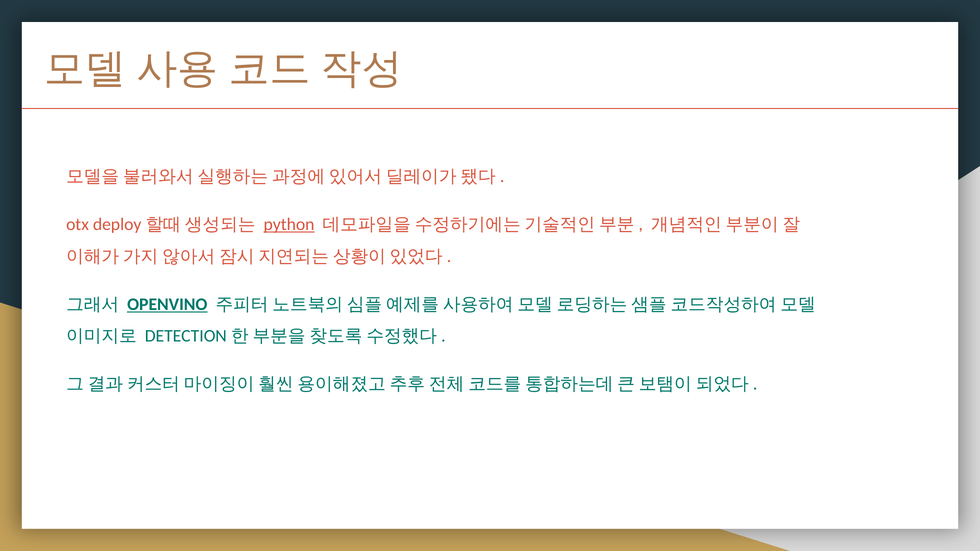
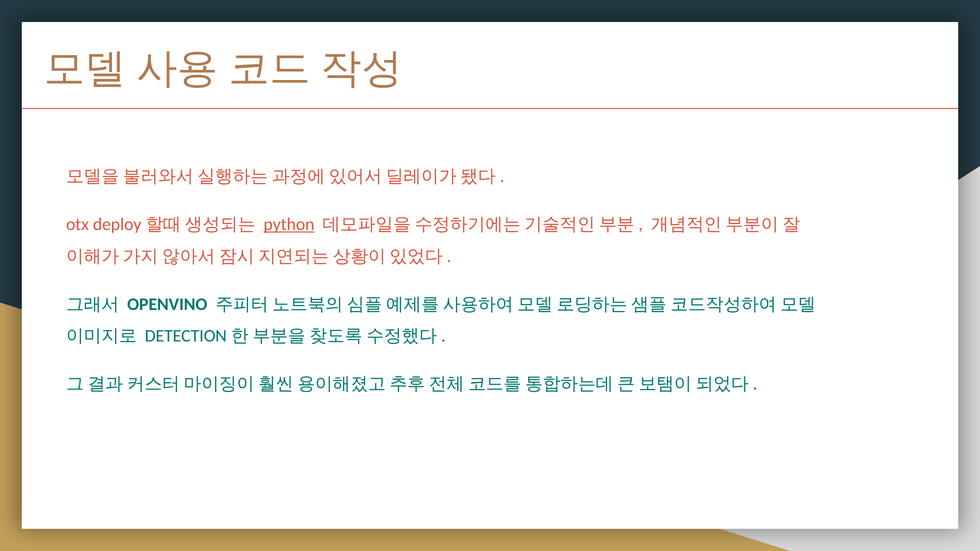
OPENVINO underline: present -> none
